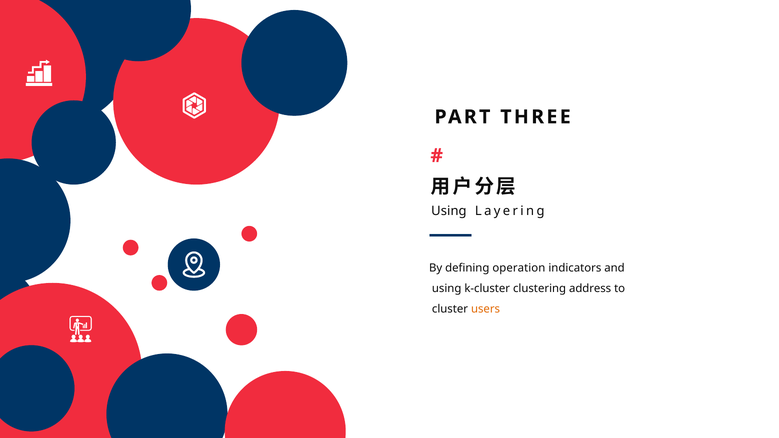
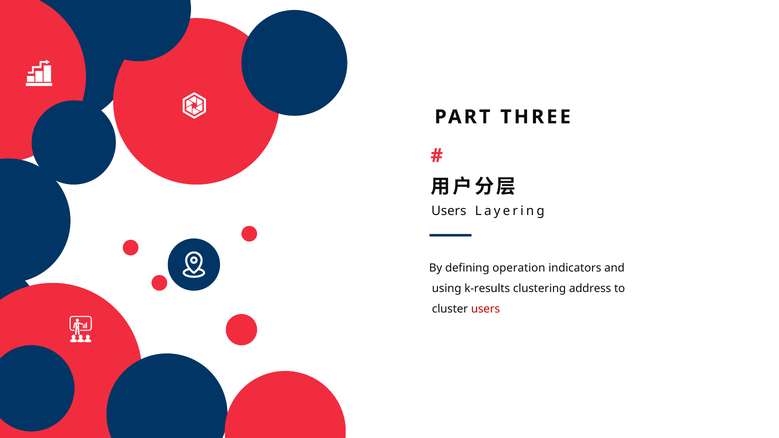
Using at (449, 211): Using -> Users
k-cluster: k-cluster -> k-results
users at (486, 309) colour: orange -> red
